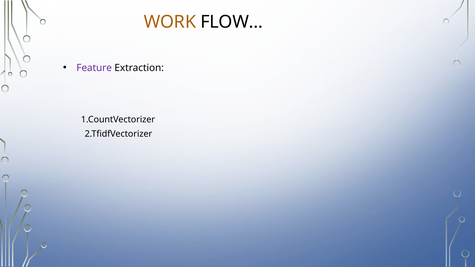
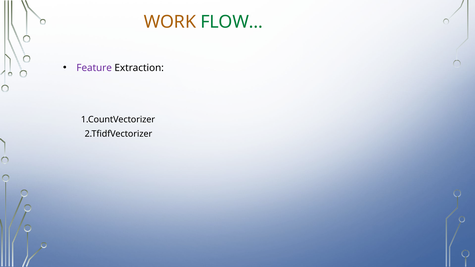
FLOW… colour: black -> green
